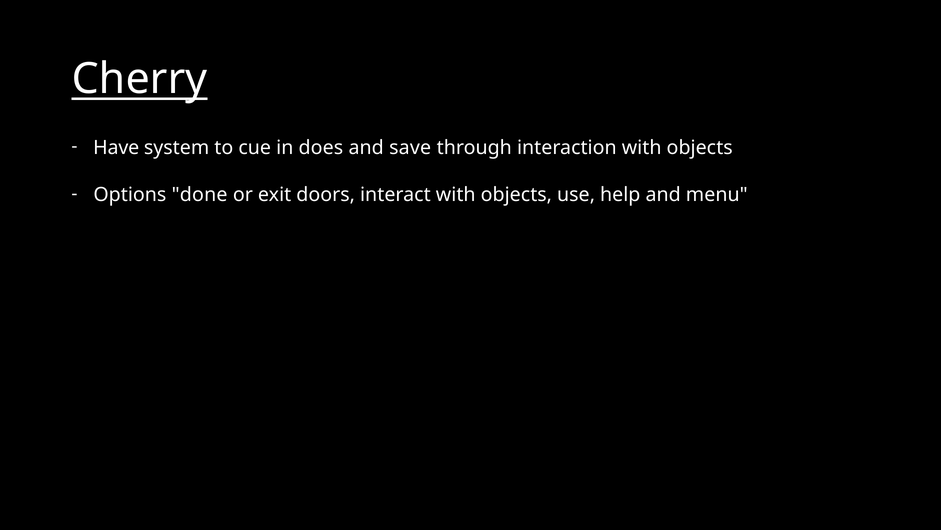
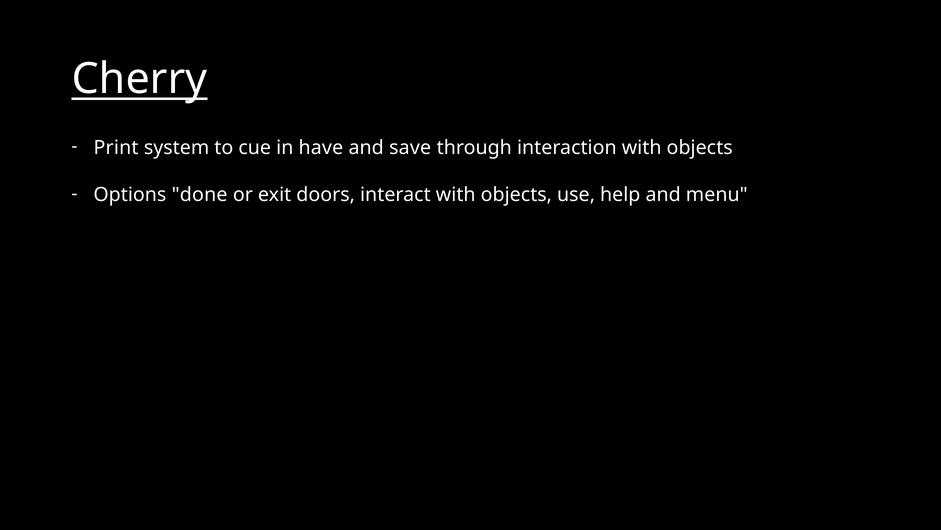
Have: Have -> Print
does: does -> have
